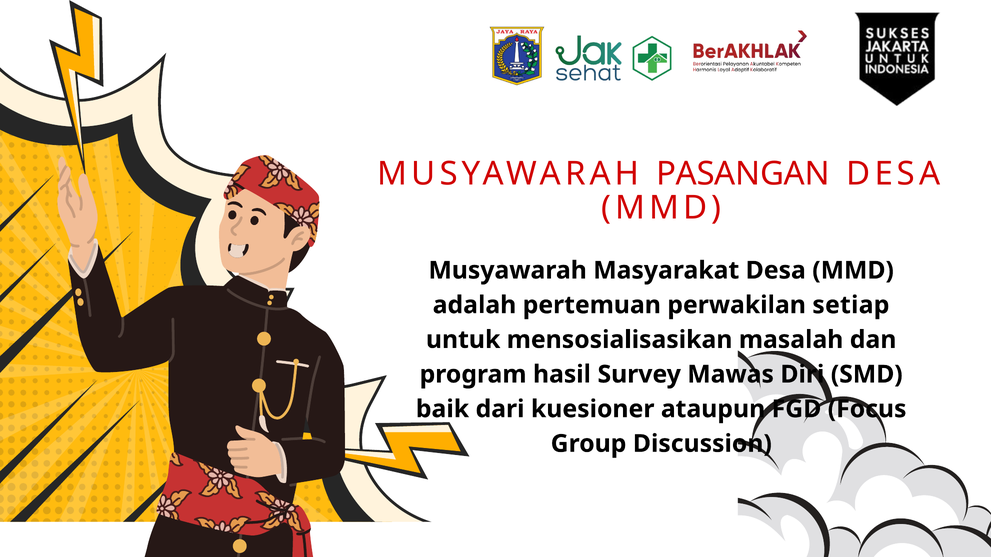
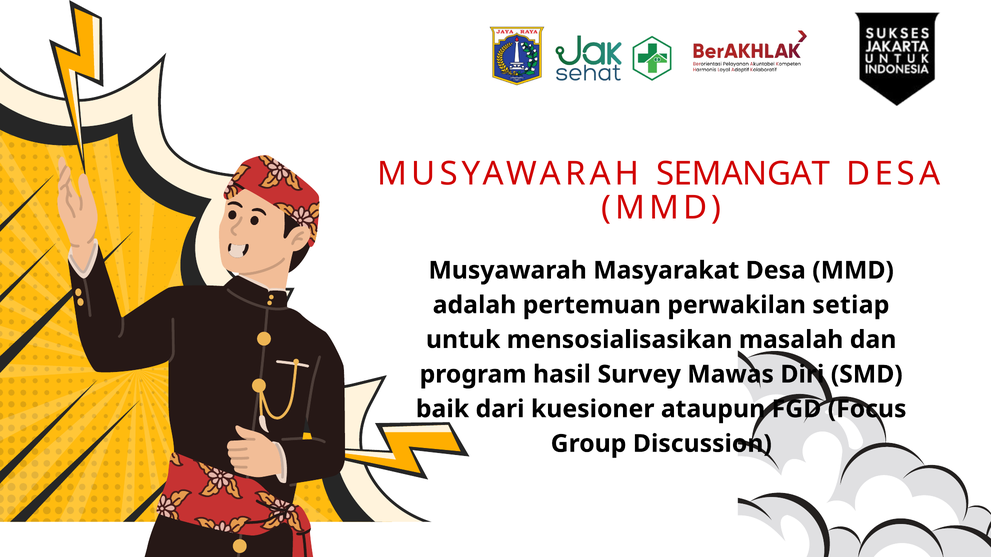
PASANGAN: PASANGAN -> SEMANGAT
